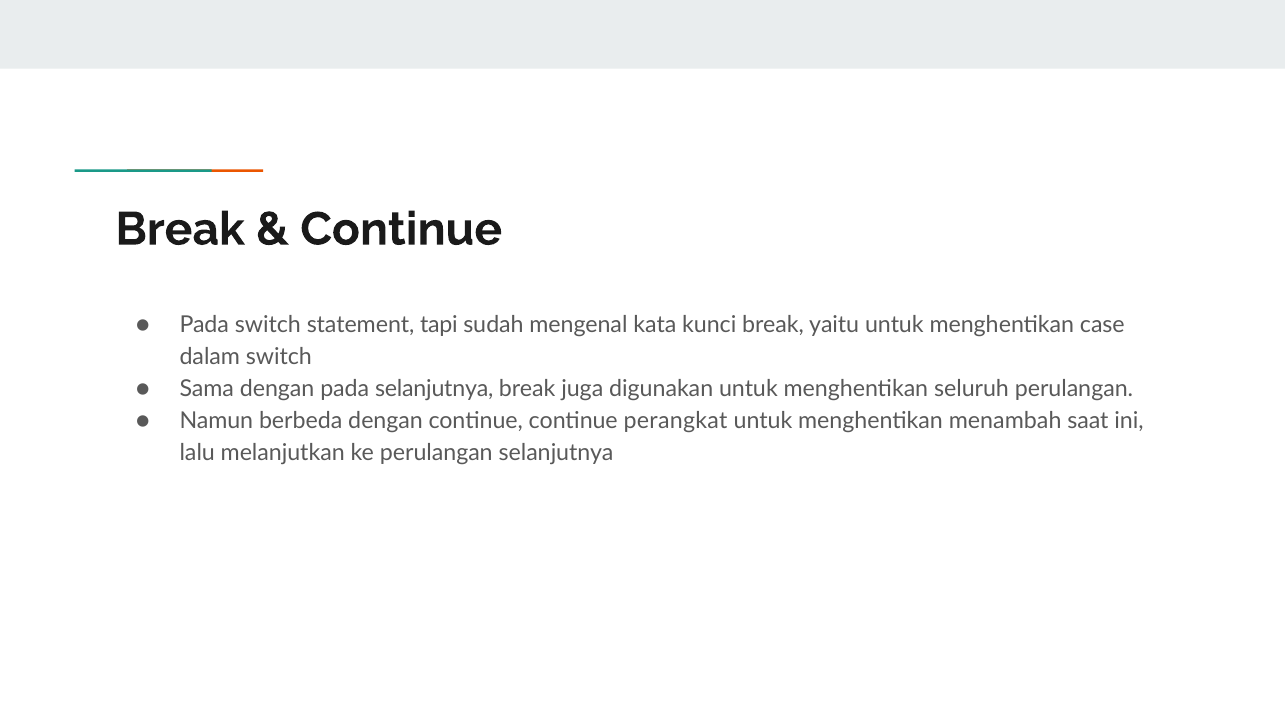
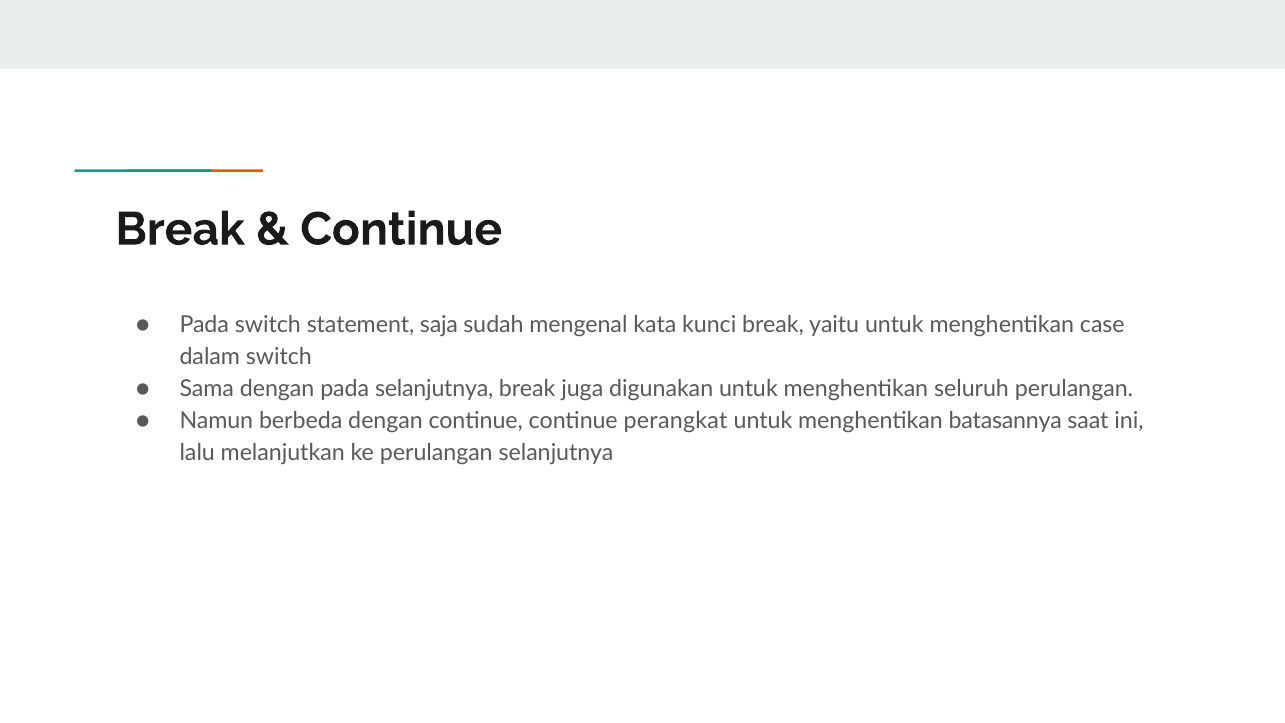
tapi: tapi -> saja
menambah: menambah -> batasannya
